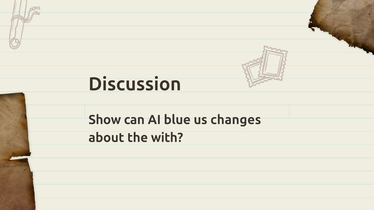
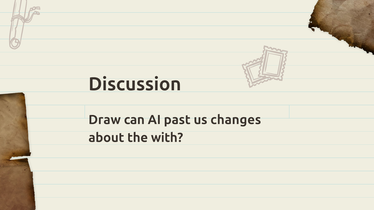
Show: Show -> Draw
blue: blue -> past
